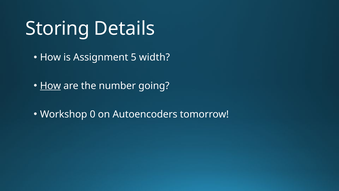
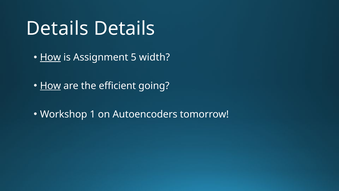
Storing at (57, 28): Storing -> Details
How at (50, 57) underline: none -> present
number: number -> efficient
0: 0 -> 1
